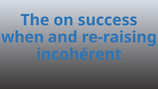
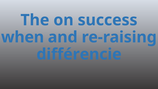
incohérent: incohérent -> différencie
